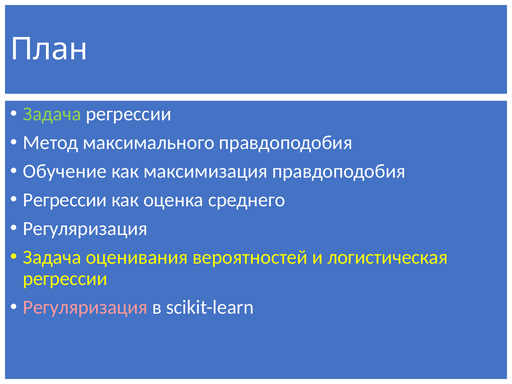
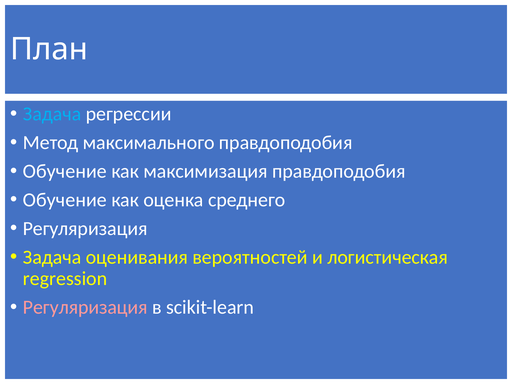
Задача at (52, 114) colour: light green -> light blue
Регрессии at (65, 200): Регрессии -> Обучение
регрессии at (65, 279): регрессии -> regression
